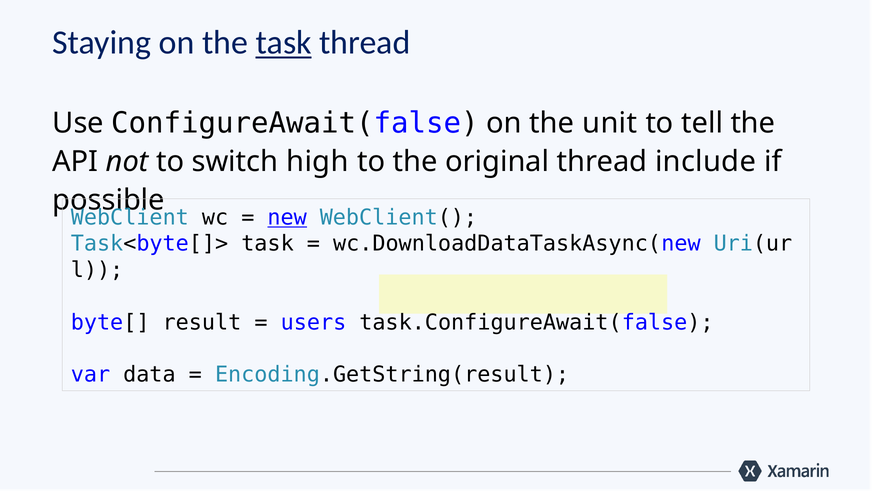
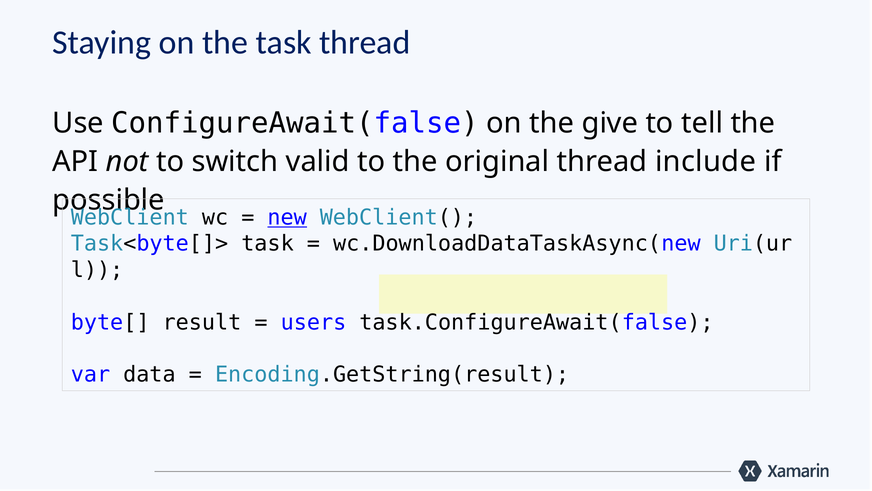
task at (284, 43) underline: present -> none
unit: unit -> give
high: high -> valid
